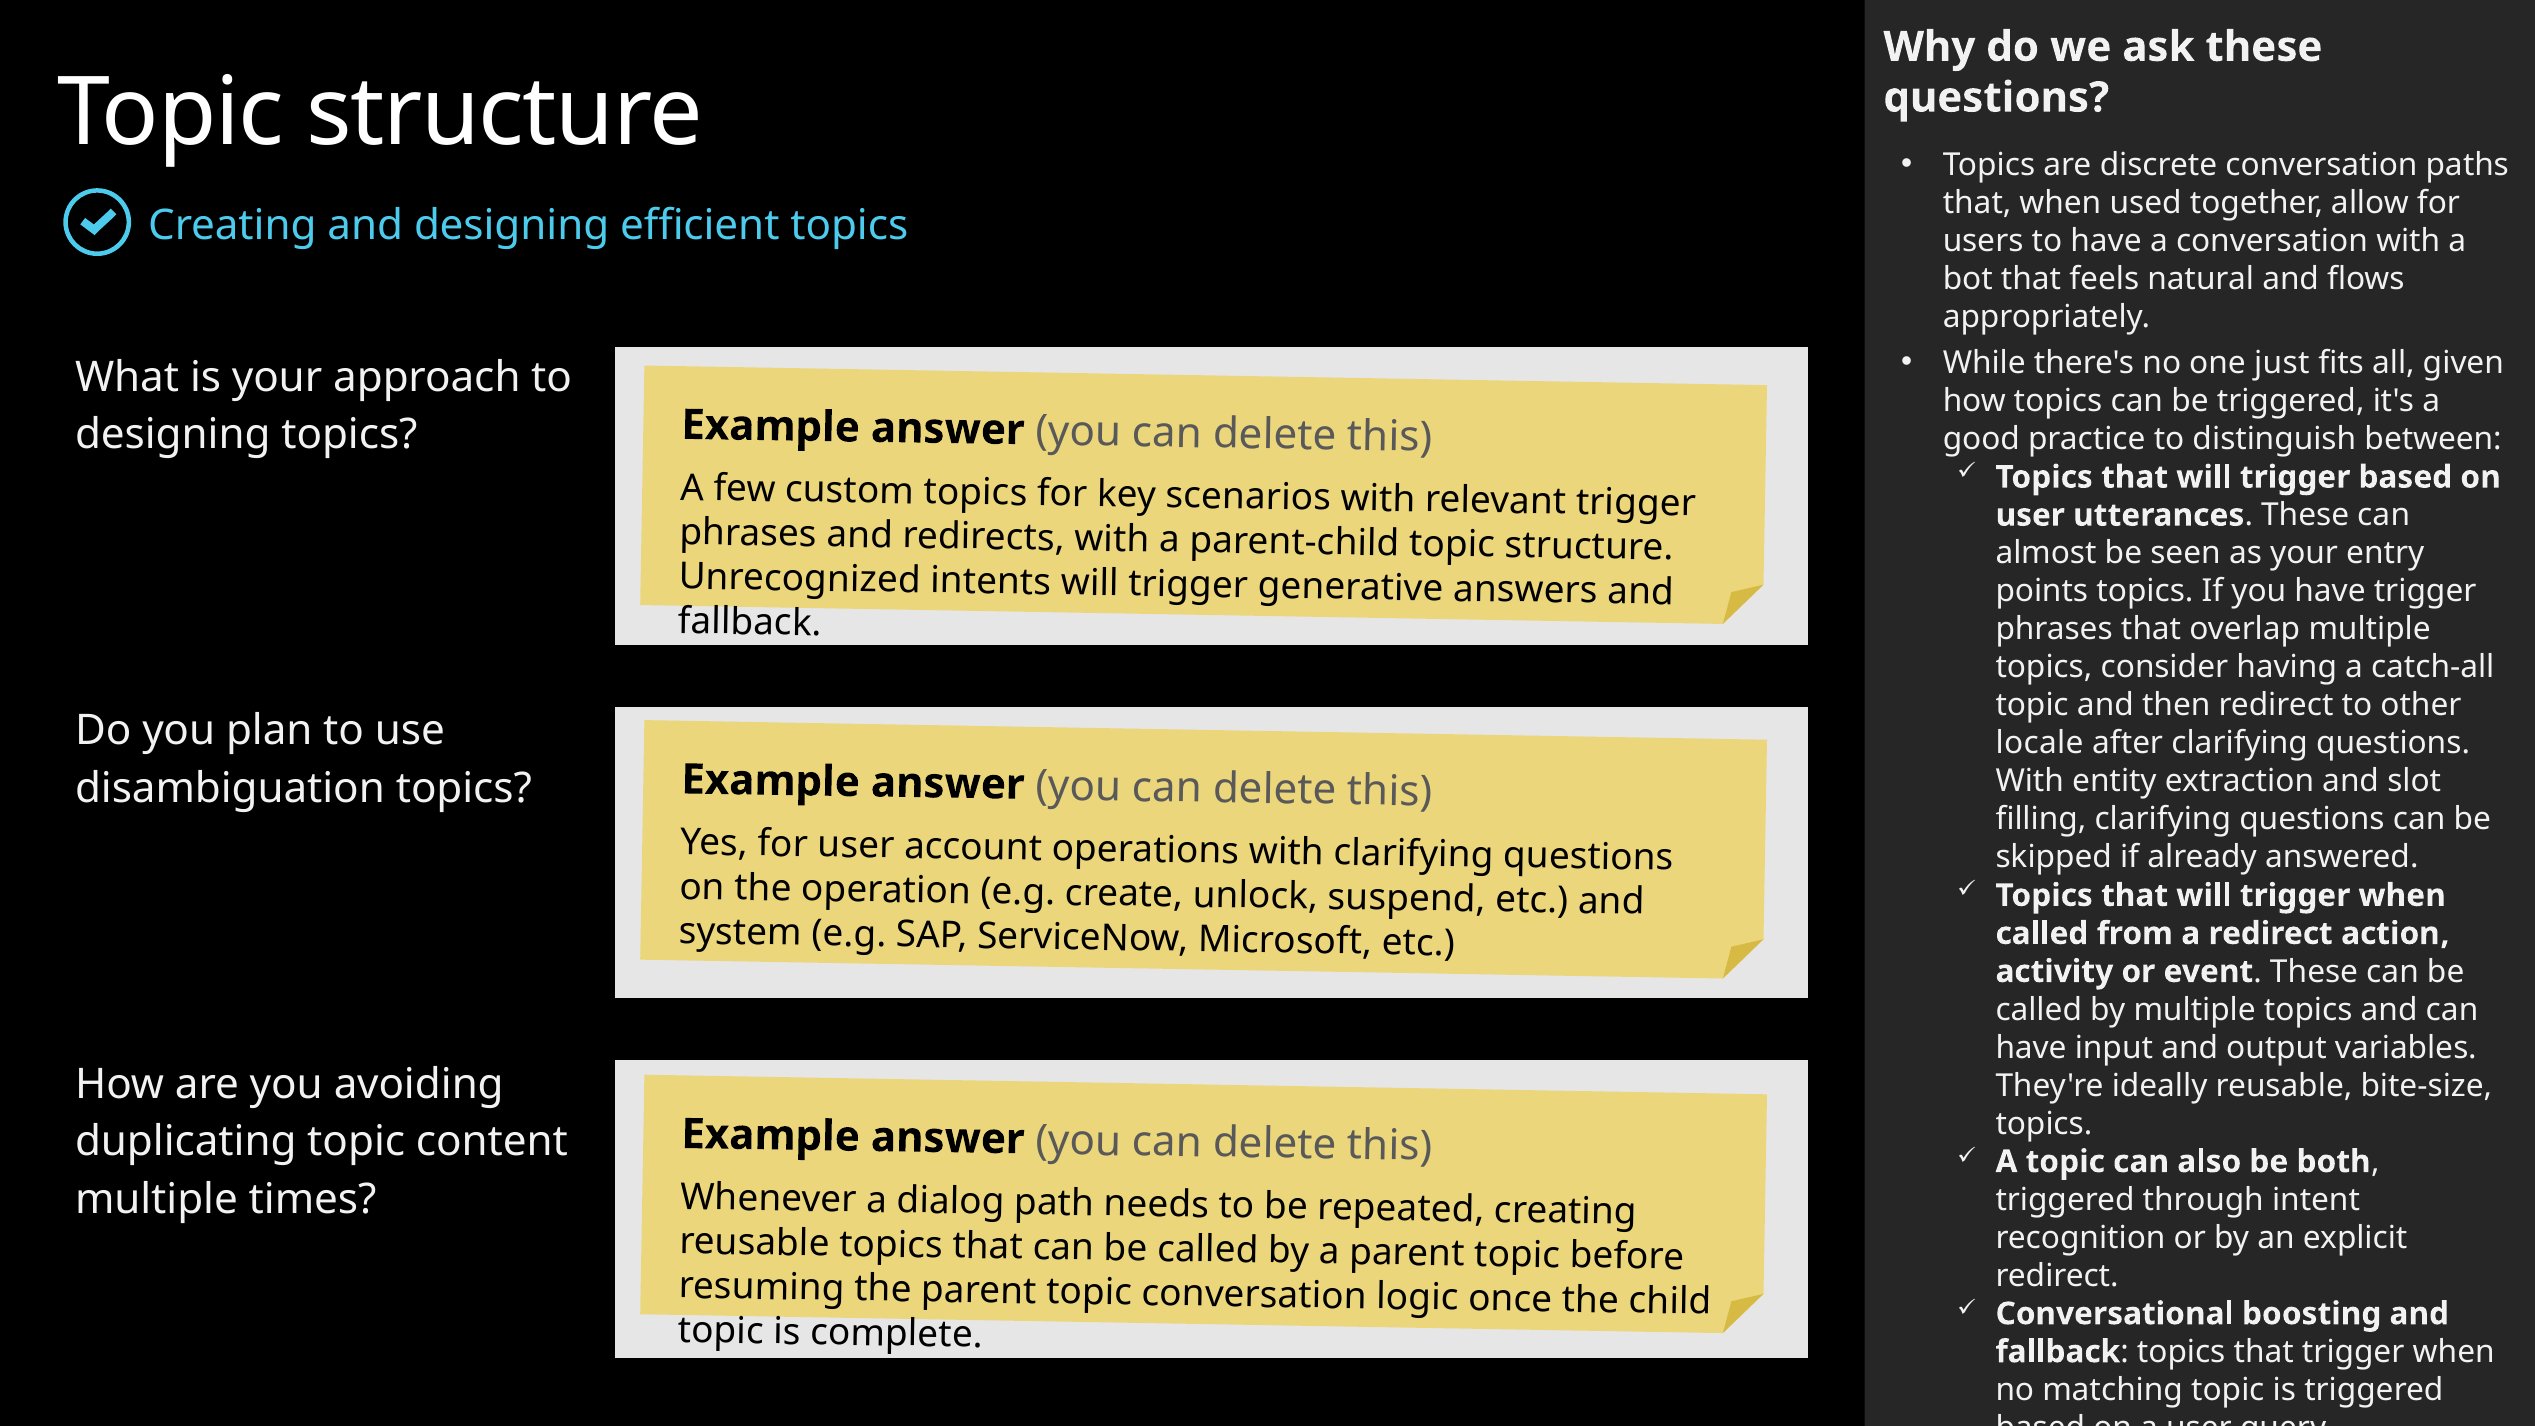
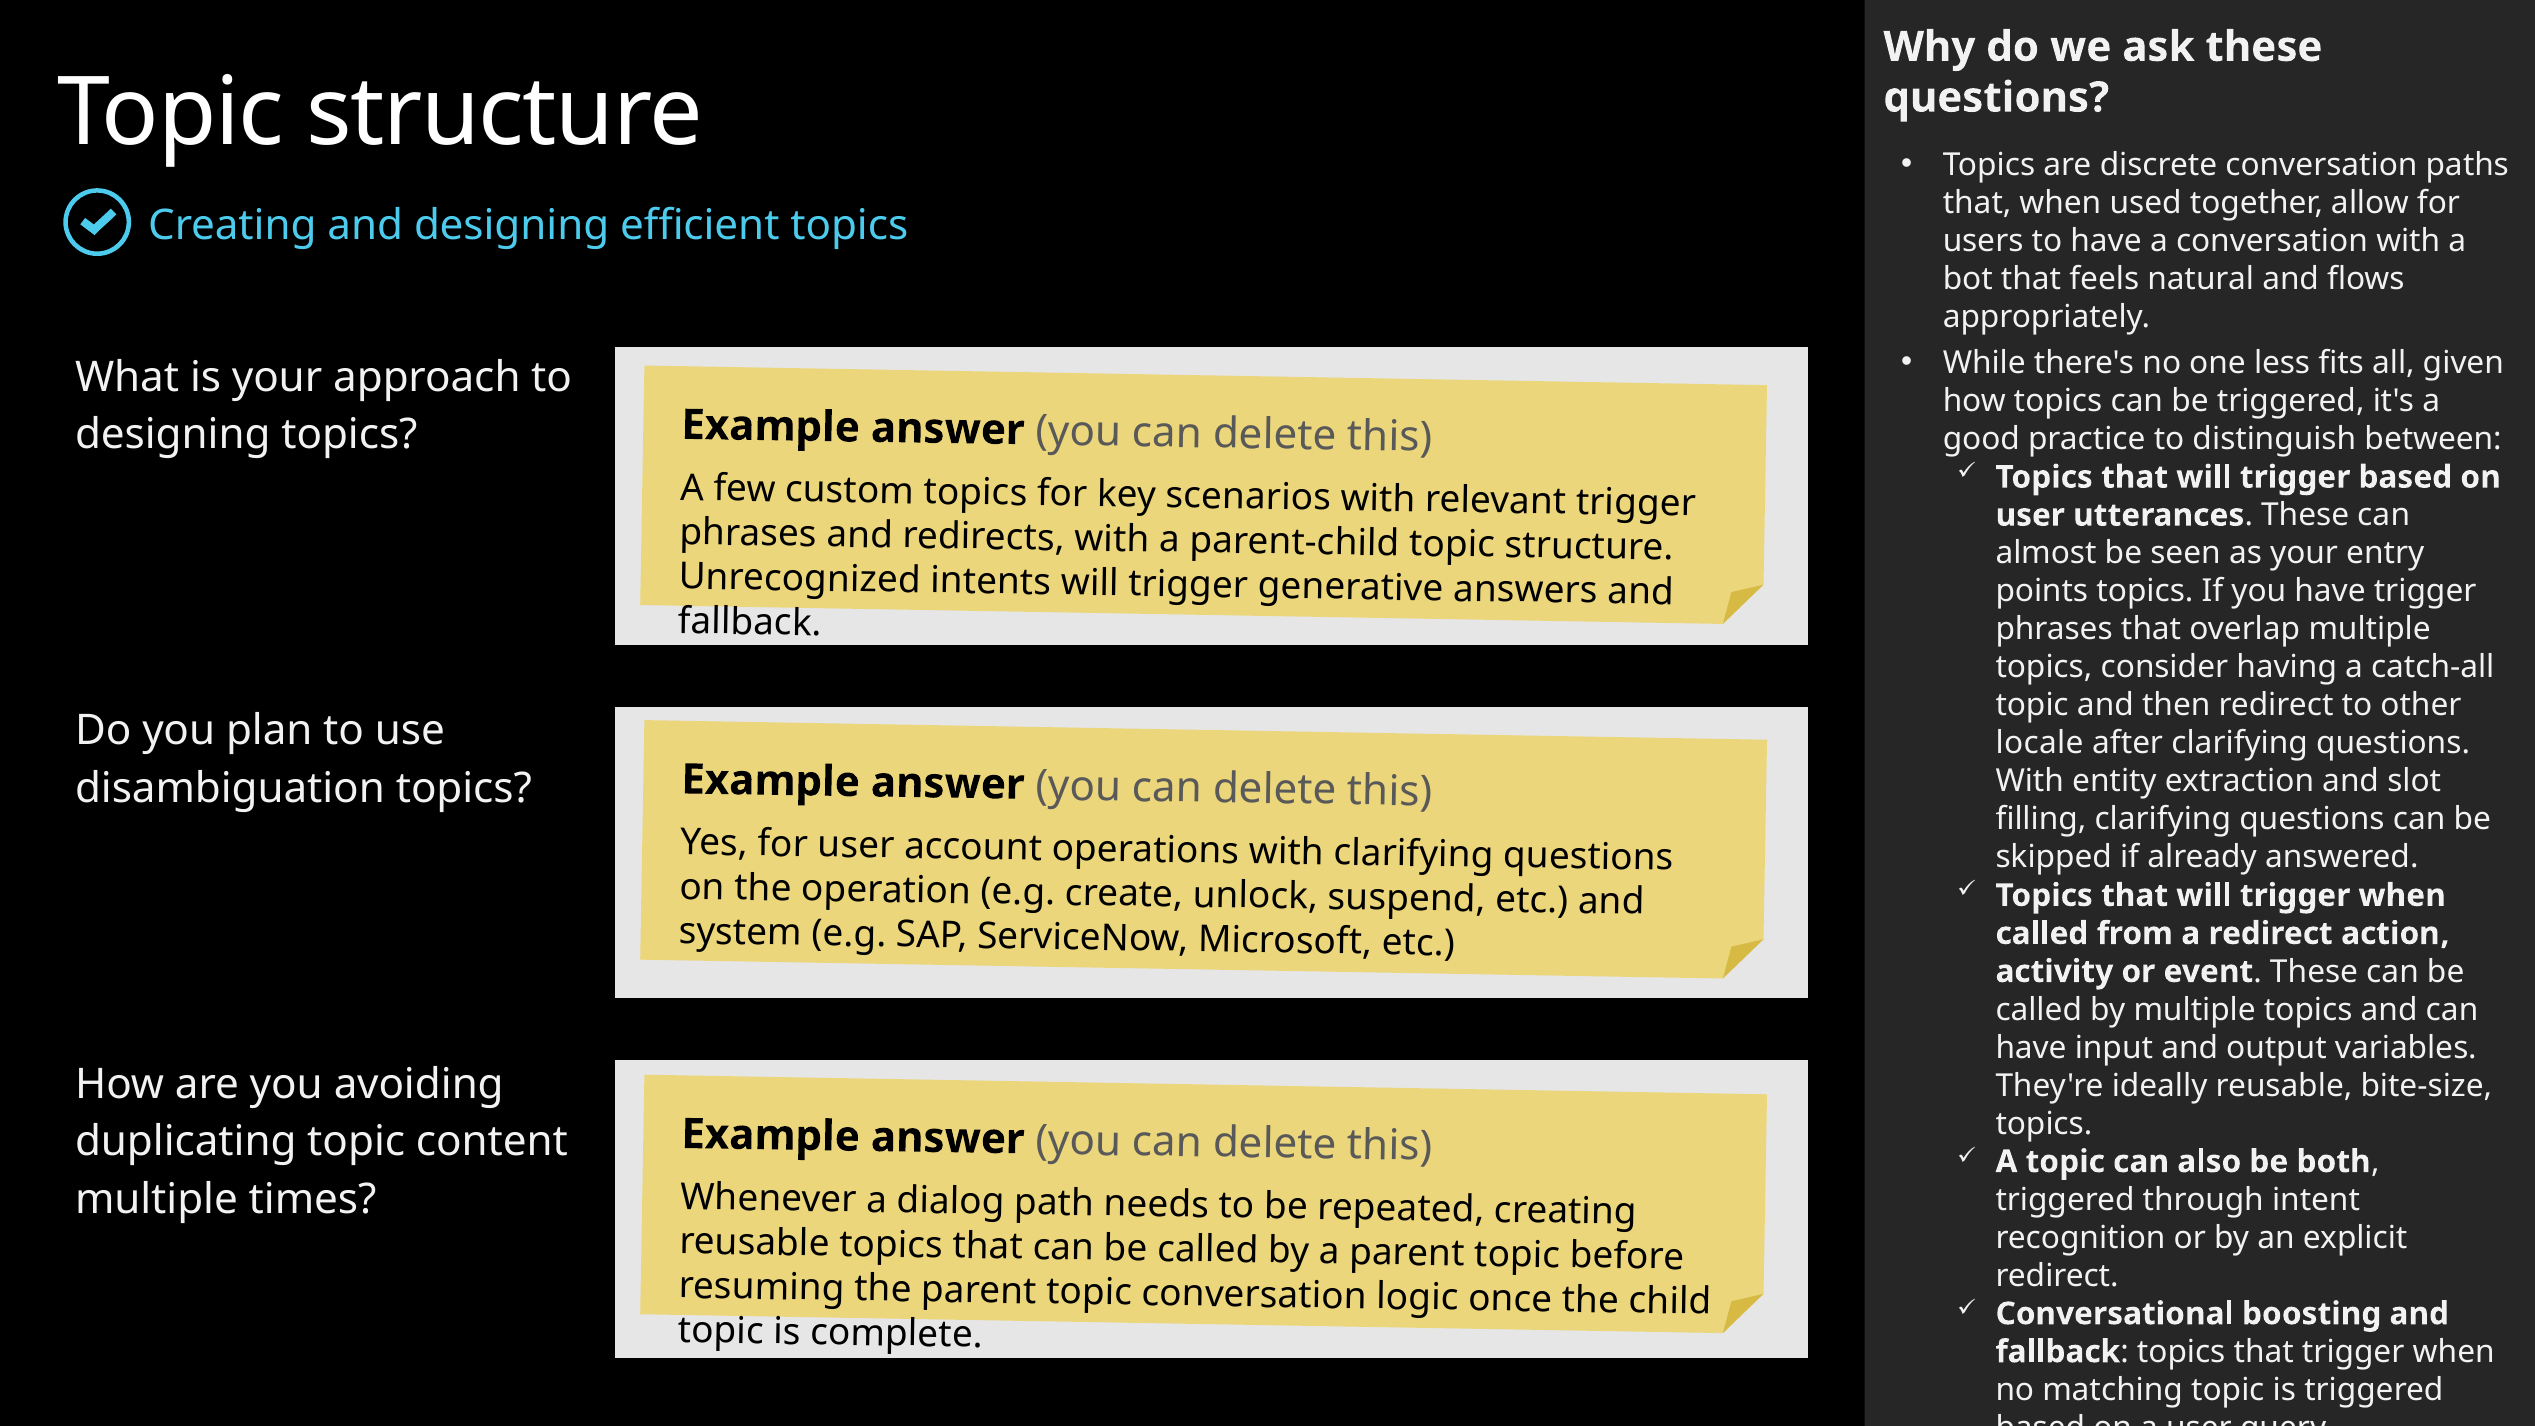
just: just -> less
